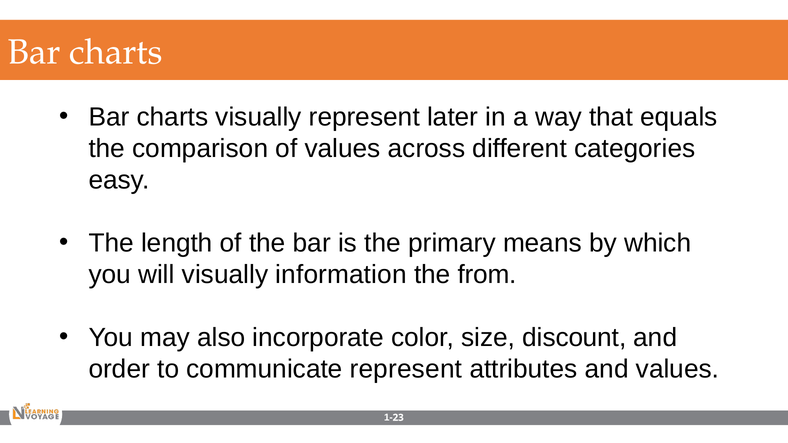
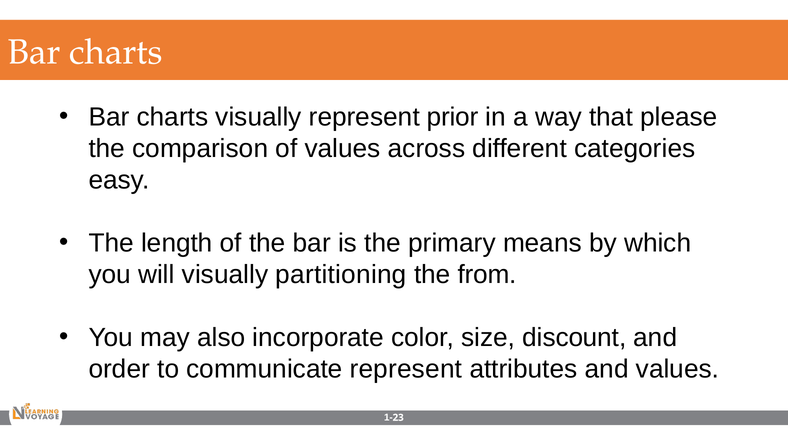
later: later -> prior
equals: equals -> please
information: information -> partitioning
